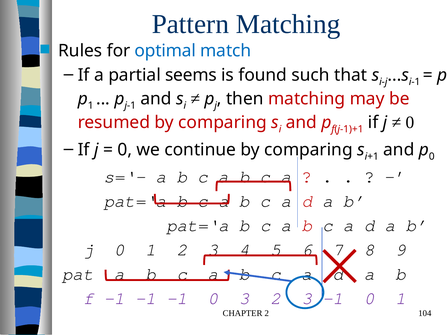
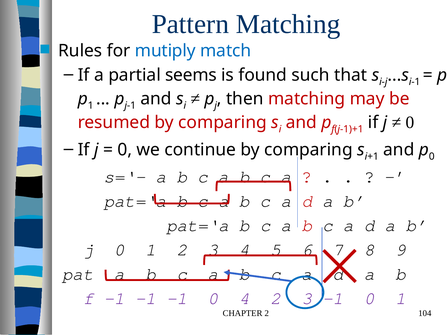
optimal: optimal -> mutiply
0 3: 3 -> 4
